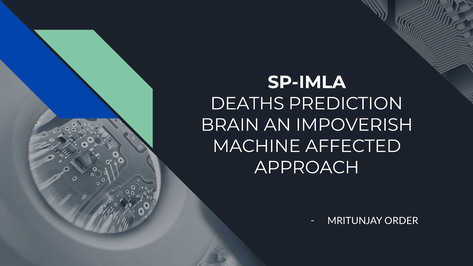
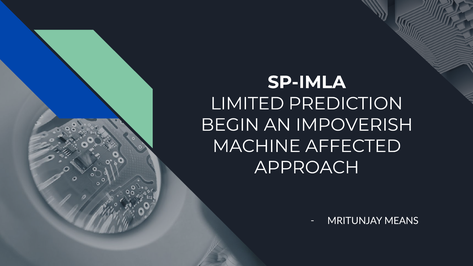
DEATHS: DEATHS -> LIMITED
BRAIN: BRAIN -> BEGIN
ORDER: ORDER -> MEANS
